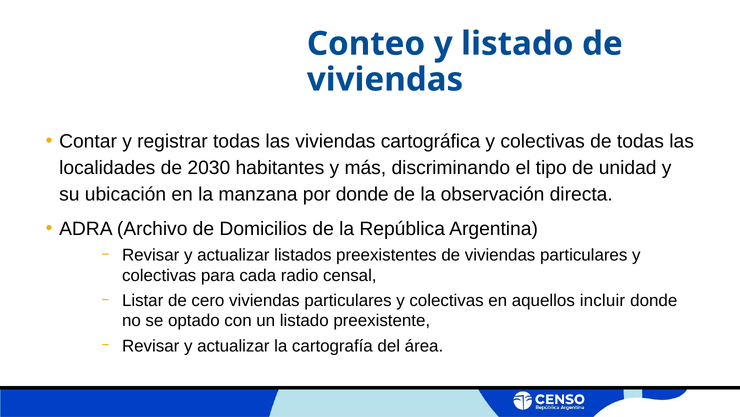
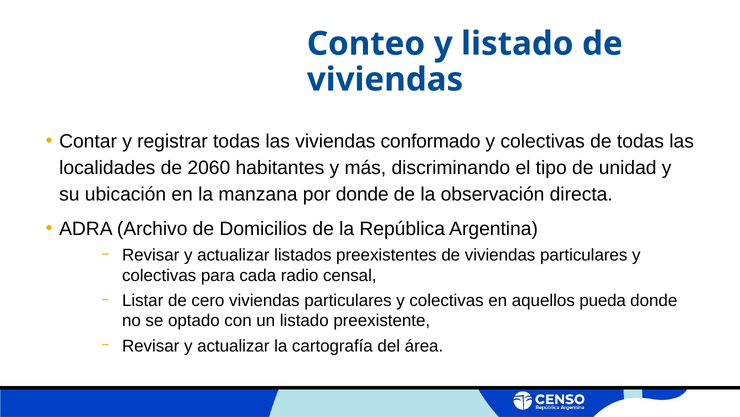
cartográfica: cartográfica -> conformado
2030: 2030 -> 2060
incluir: incluir -> pueda
